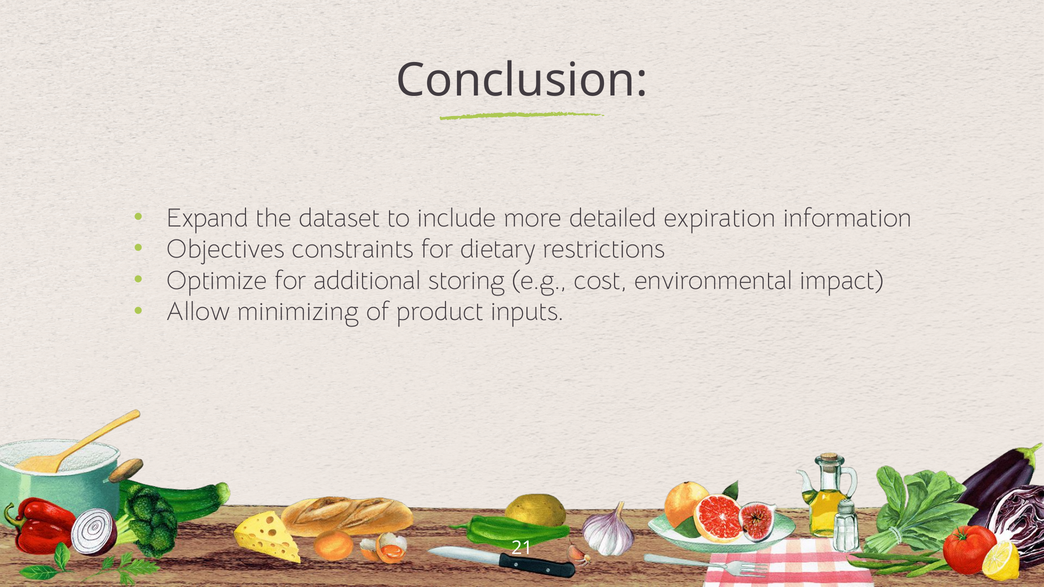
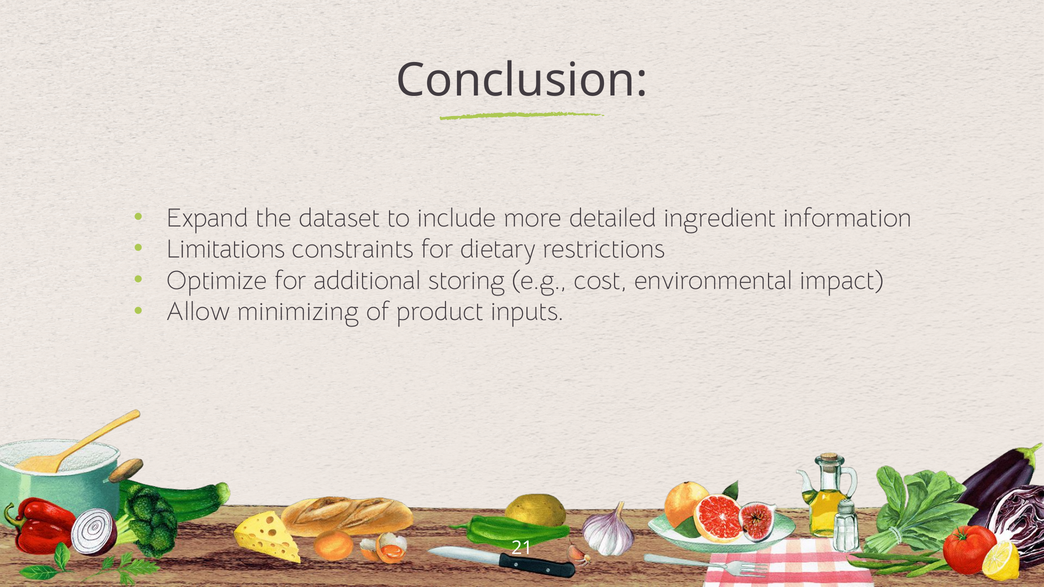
expiration: expiration -> ingredient
Objectives: Objectives -> Limitations
